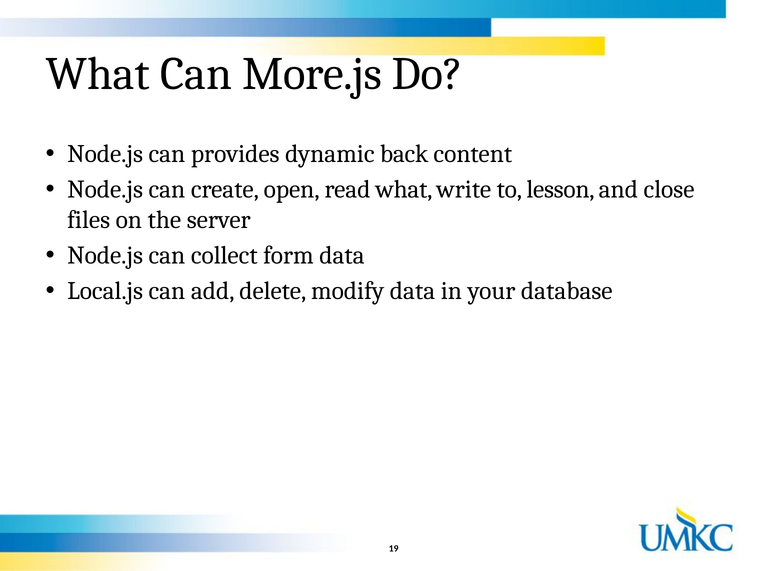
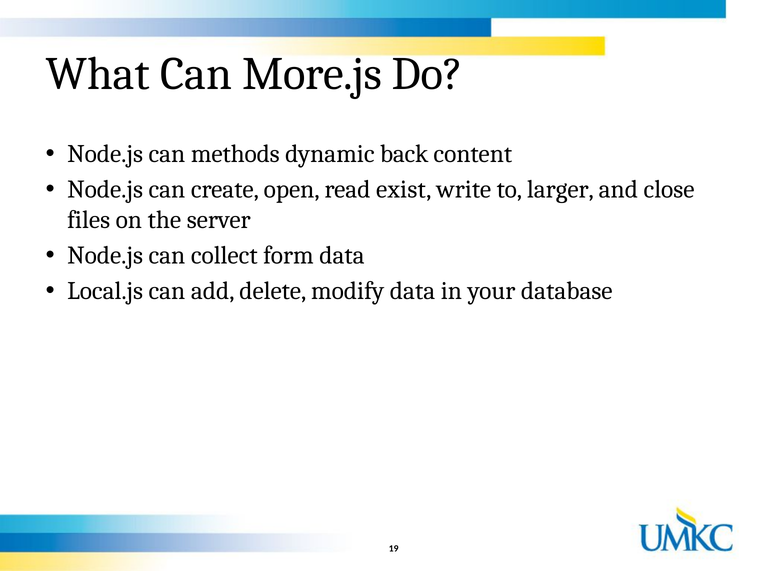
provides: provides -> methods
read what: what -> exist
lesson: lesson -> larger
